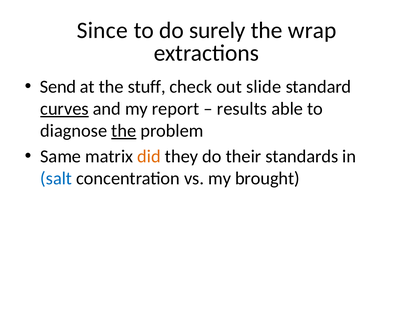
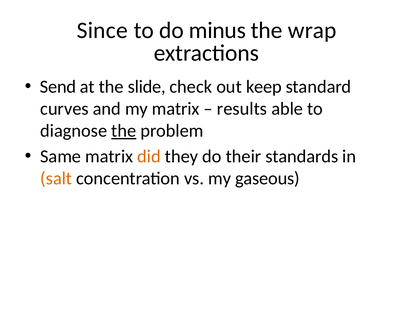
surely: surely -> minus
stuff: stuff -> slide
slide: slide -> keep
curves underline: present -> none
my report: report -> matrix
salt colour: blue -> orange
brought: brought -> gaseous
